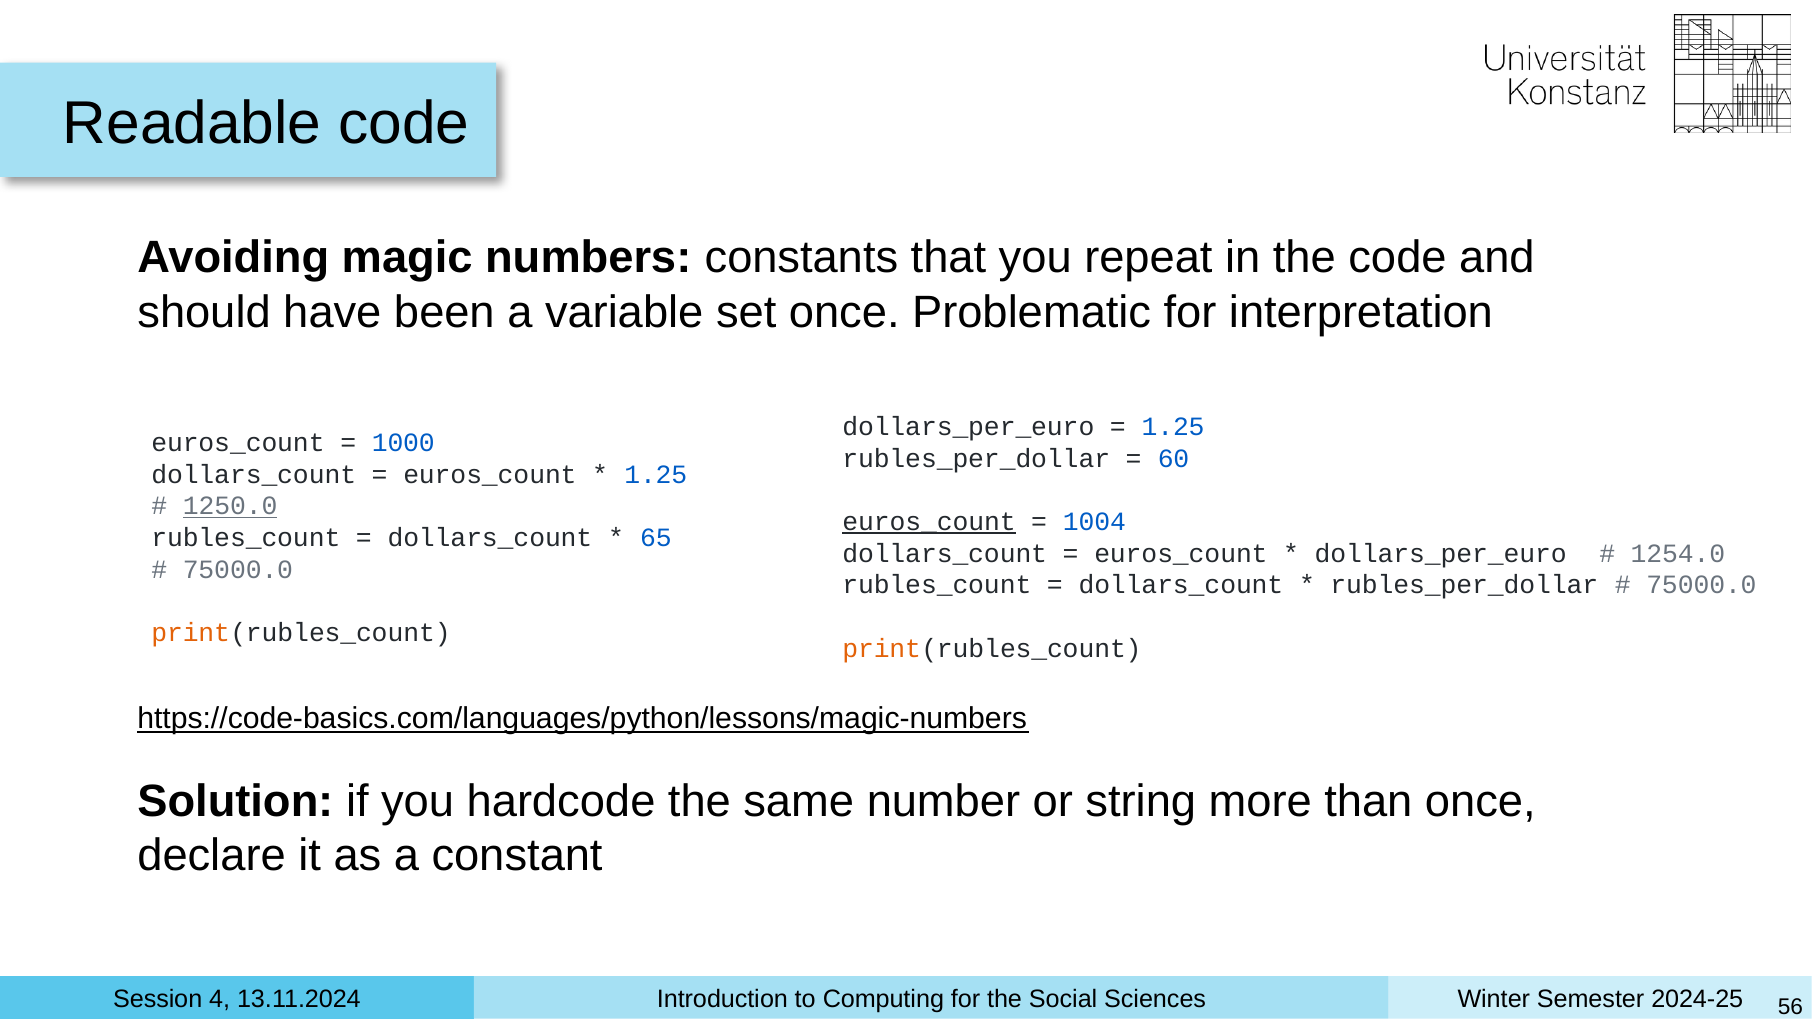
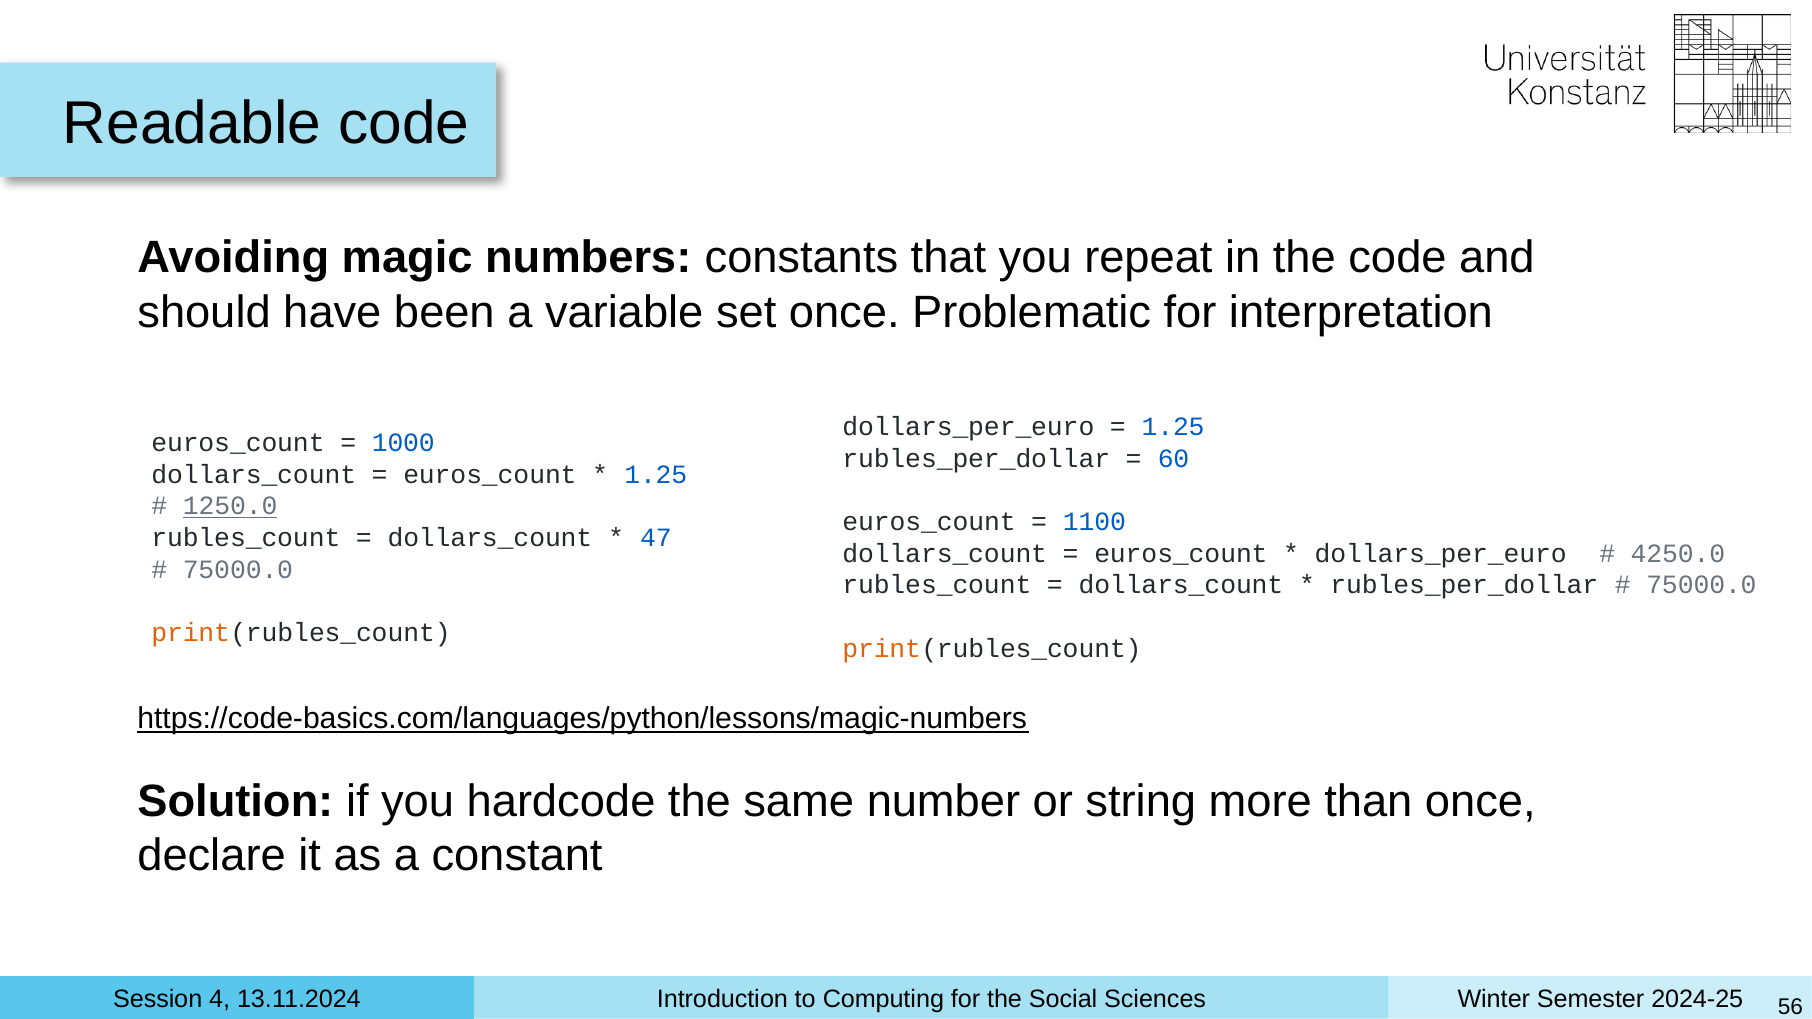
euros_count at (929, 522) underline: present -> none
1004: 1004 -> 1100
65: 65 -> 47
1254.0: 1254.0 -> 4250.0
